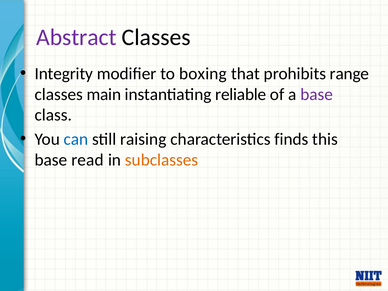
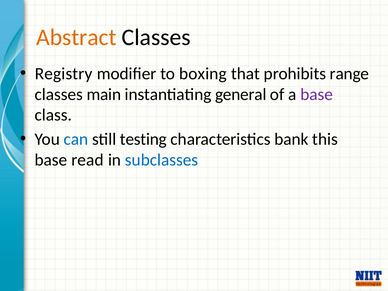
Abstract colour: purple -> orange
Integrity: Integrity -> Registry
reliable: reliable -> general
raising: raising -> testing
finds: finds -> bank
subclasses colour: orange -> blue
